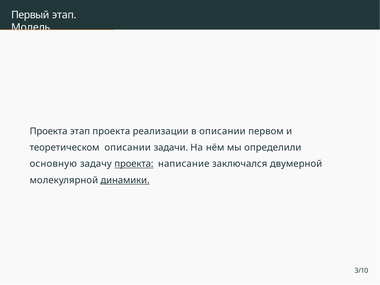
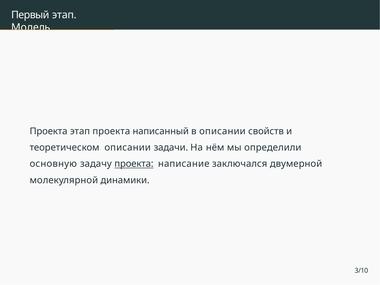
реализации: реализации -> написанный
первом: первом -> свойств
динамики underline: present -> none
